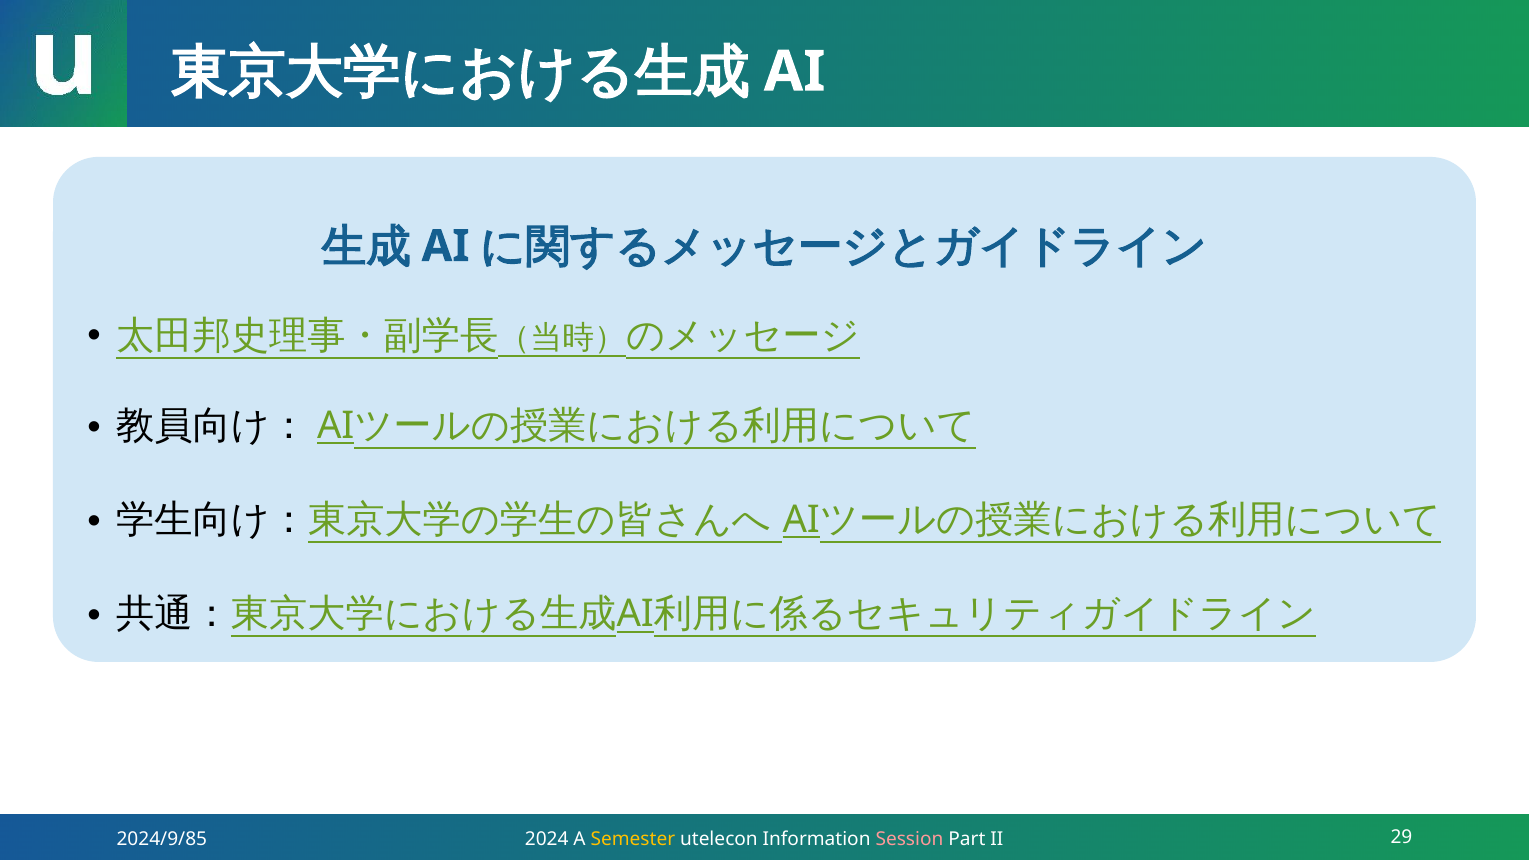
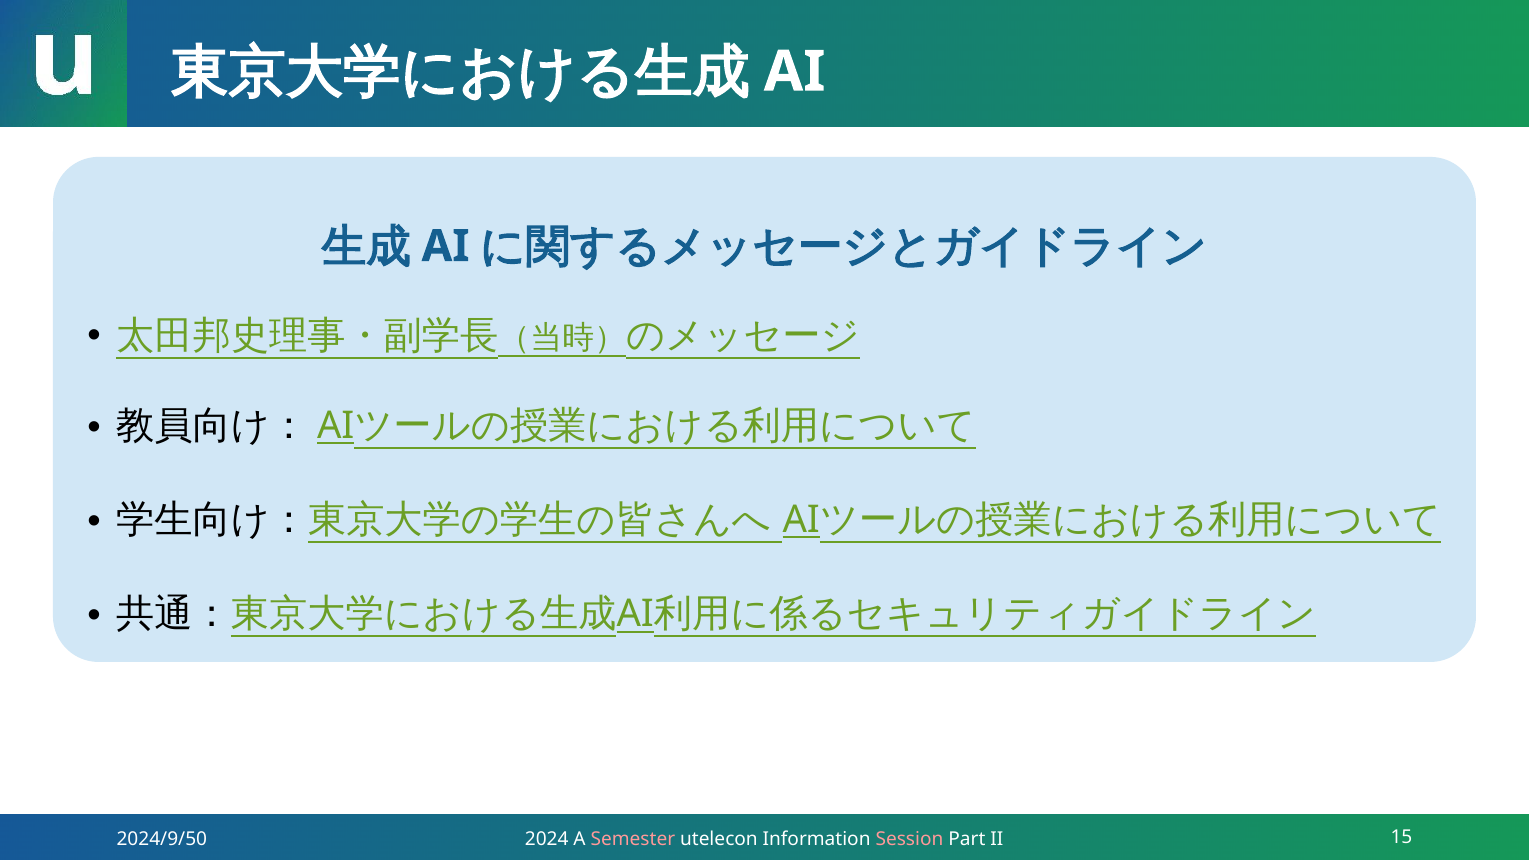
2024/9/85: 2024/9/85 -> 2024/9/50
Semester colour: yellow -> pink
29: 29 -> 15
